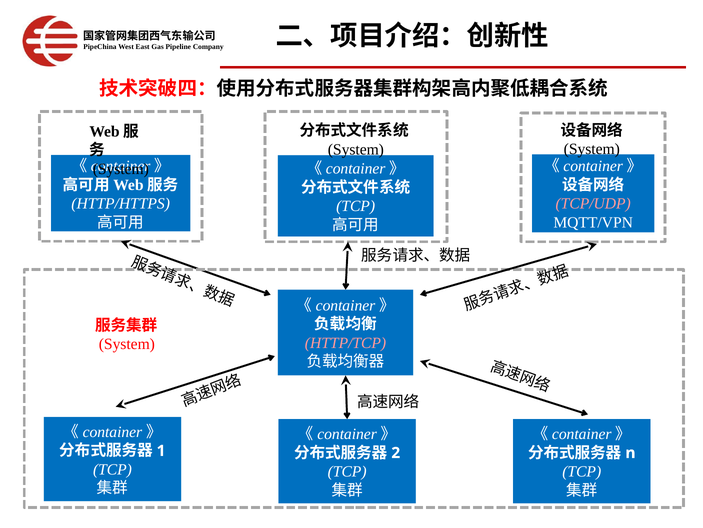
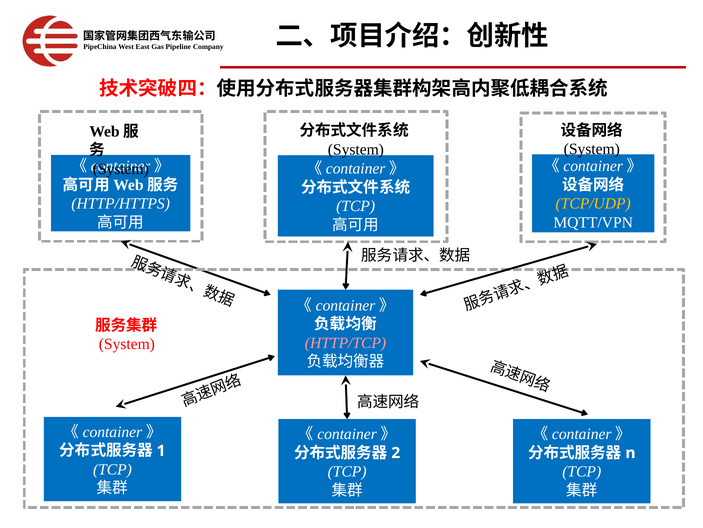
TCP/UDP colour: pink -> yellow
